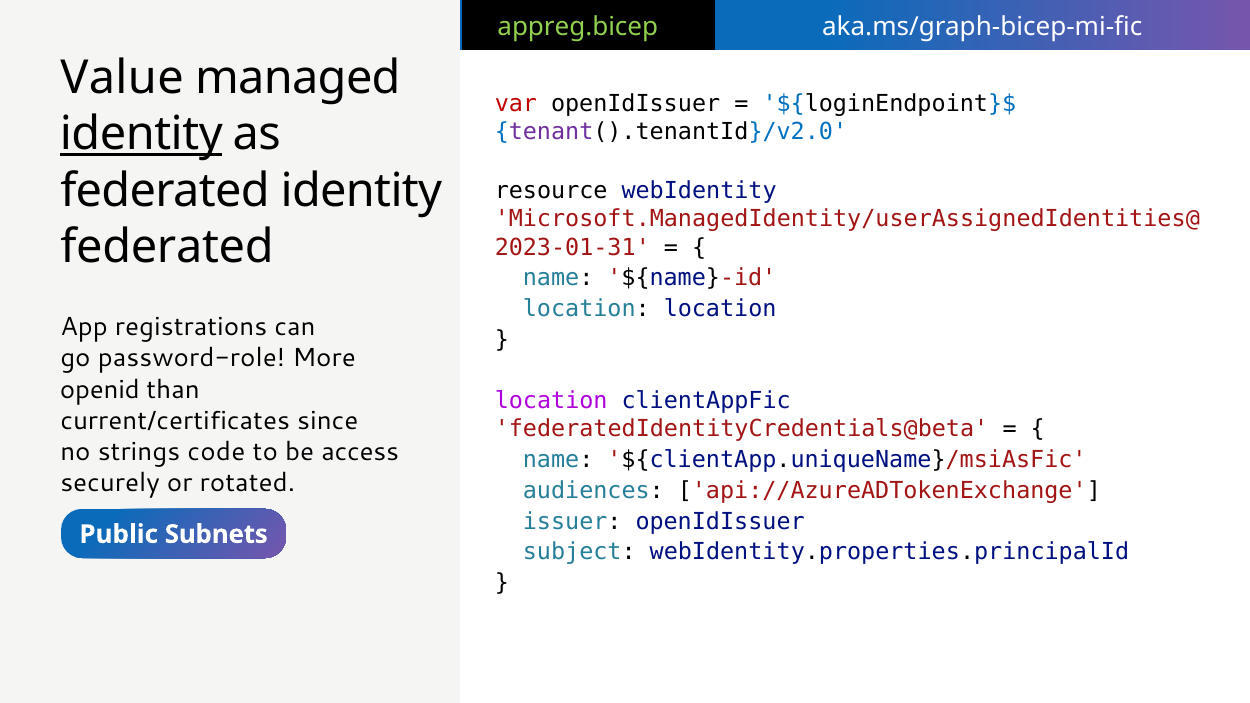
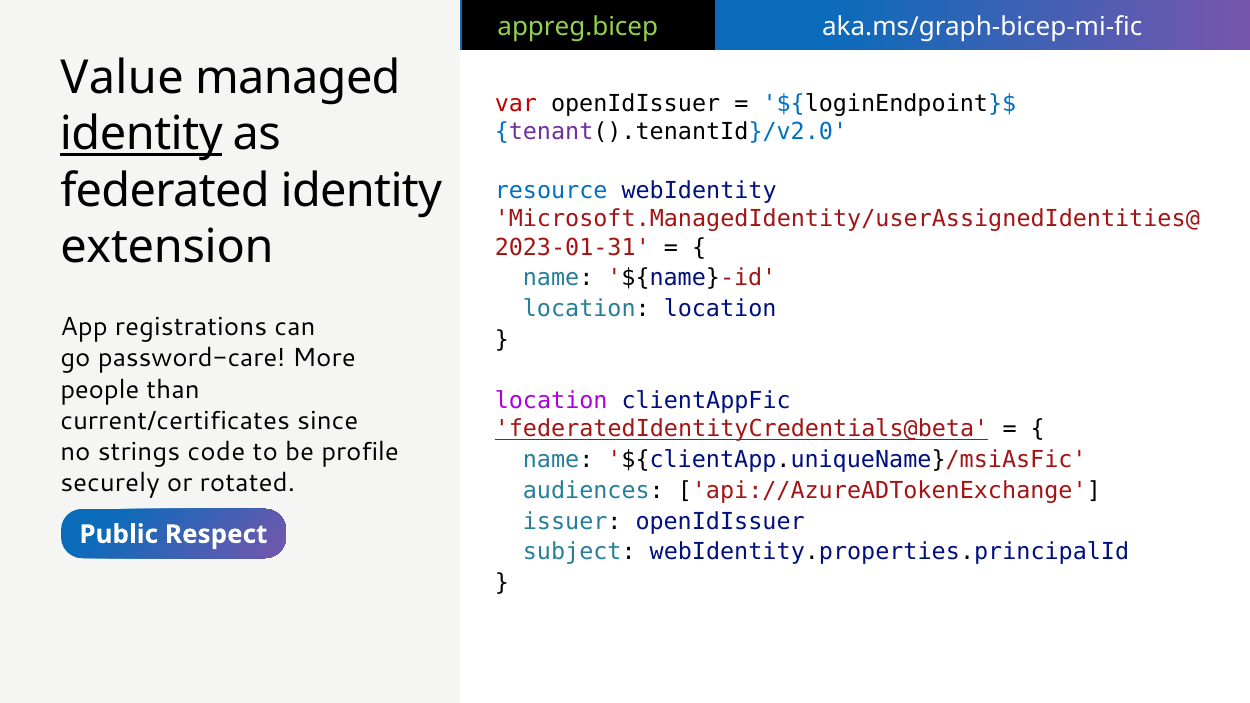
resource colour: black -> blue
federated at (167, 247): federated -> extension
password-role: password-role -> password-care
openid: openid -> people
federatedIdentityCredentials@beta underline: none -> present
access: access -> profile
Subnets: Subnets -> Respect
